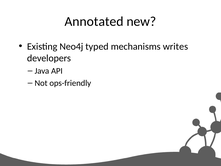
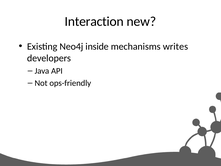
Annotated: Annotated -> Interaction
typed: typed -> inside
